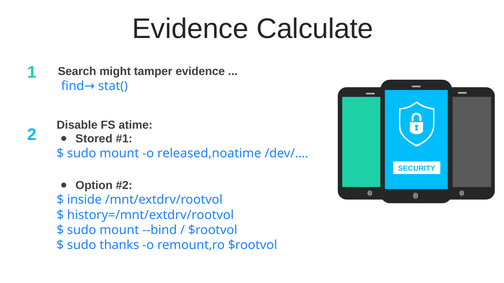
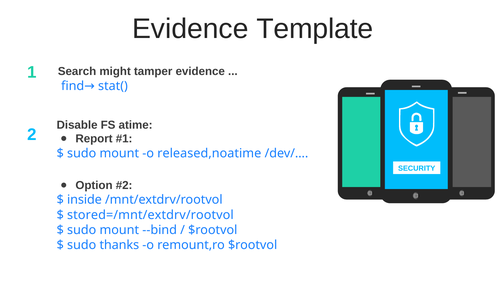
Calculate: Calculate -> Template
Stored: Stored -> Report
history=/mnt/extdrv/rootvol: history=/mnt/extdrv/rootvol -> stored=/mnt/extdrv/rootvol
